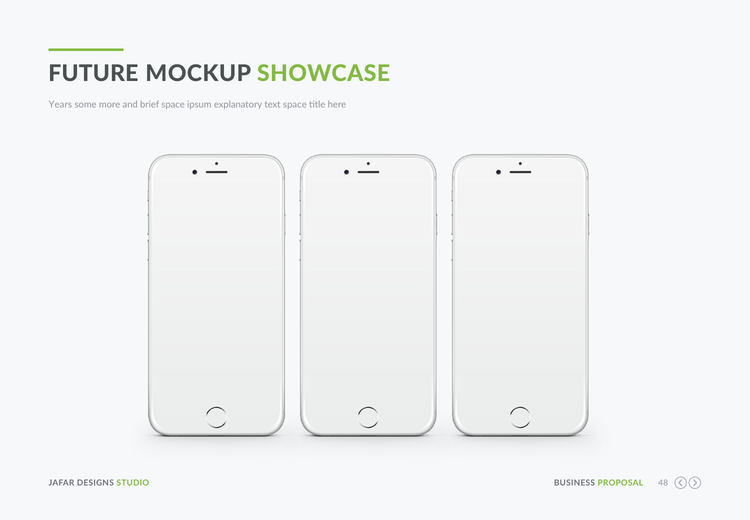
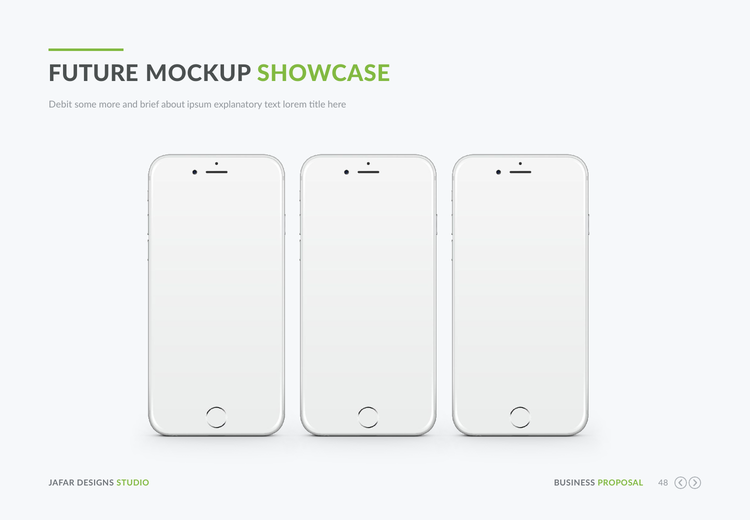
Years: Years -> Debit
brief space: space -> about
text space: space -> lorem
